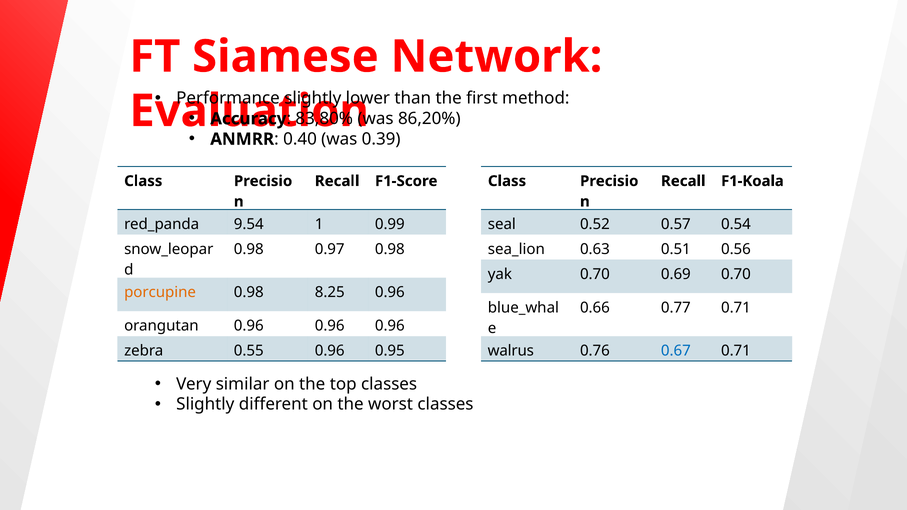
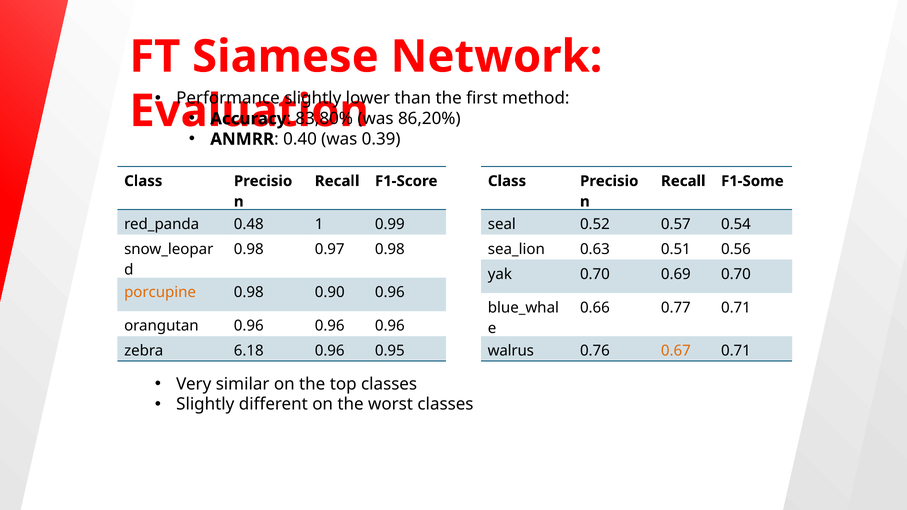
F1-Koala: F1-Koala -> F1-Some
9.54: 9.54 -> 0.48
8.25: 8.25 -> 0.90
0.55: 0.55 -> 6.18
0.67 colour: blue -> orange
